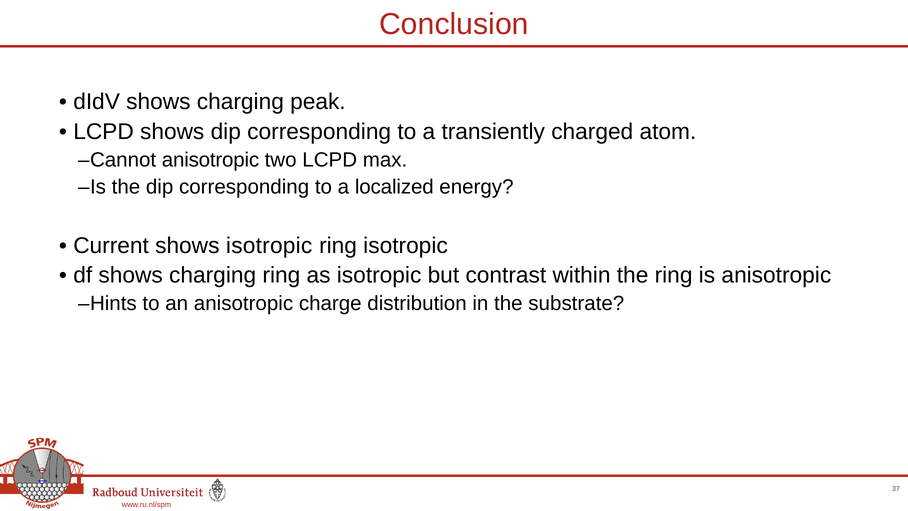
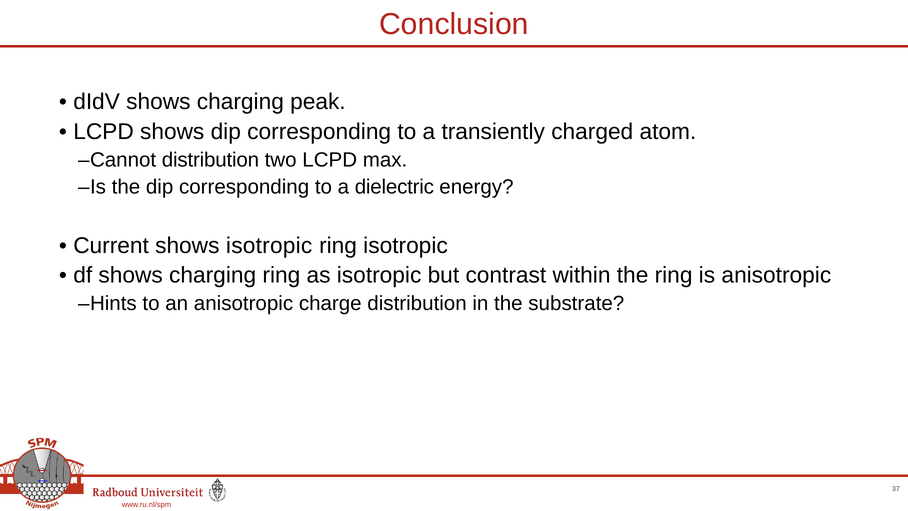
Cannot anisotropic: anisotropic -> distribution
localized: localized -> dielectric
